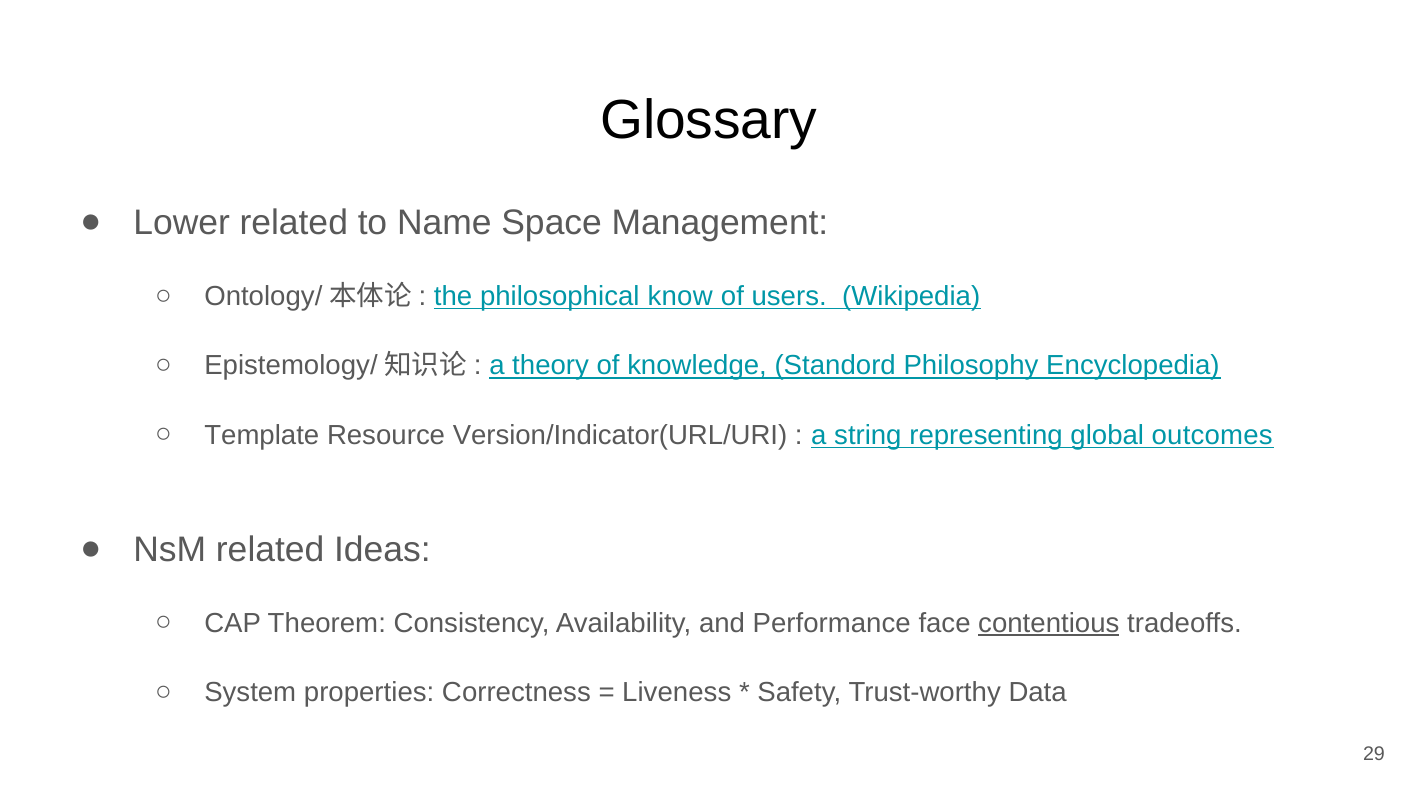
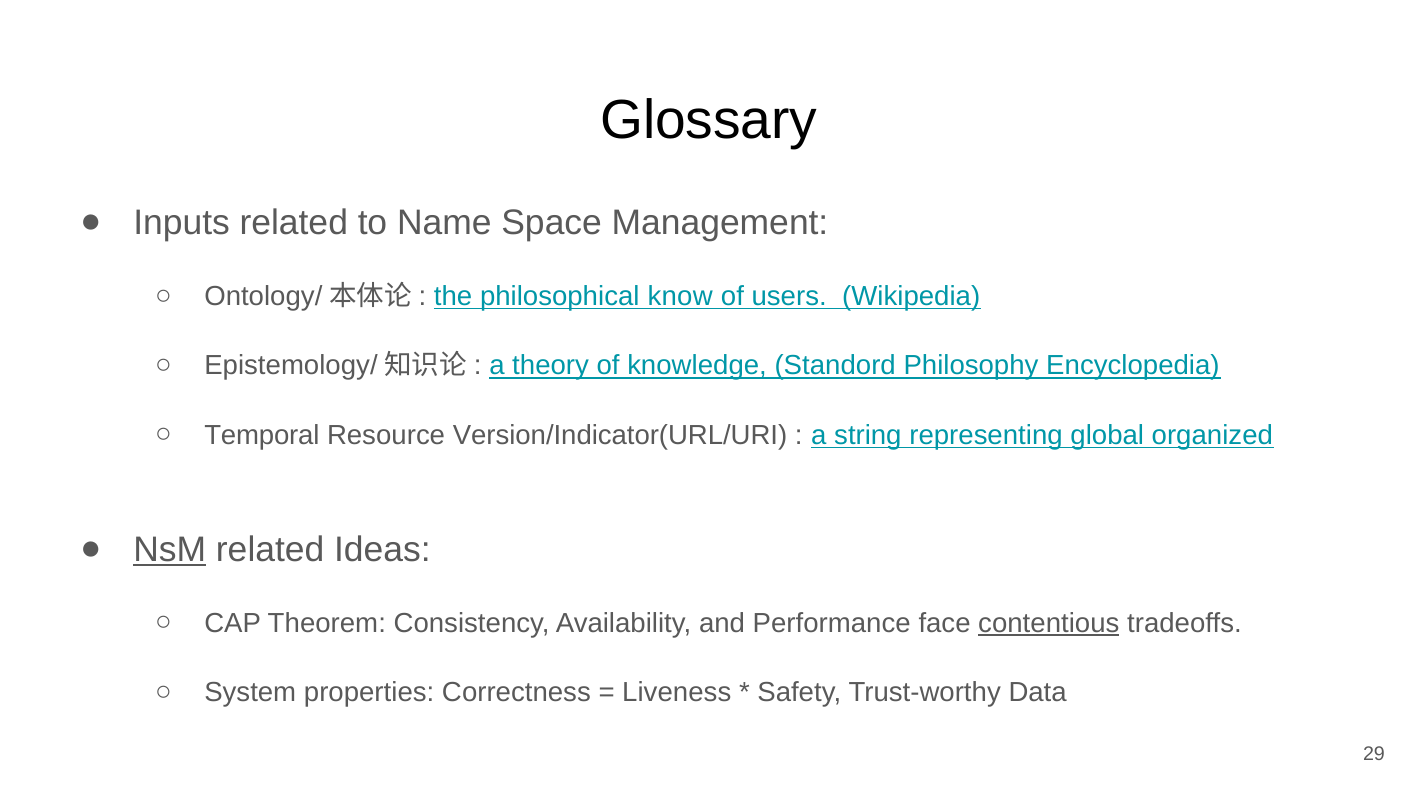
Lower: Lower -> Inputs
Template: Template -> Temporal
outcomes: outcomes -> organized
NsM underline: none -> present
